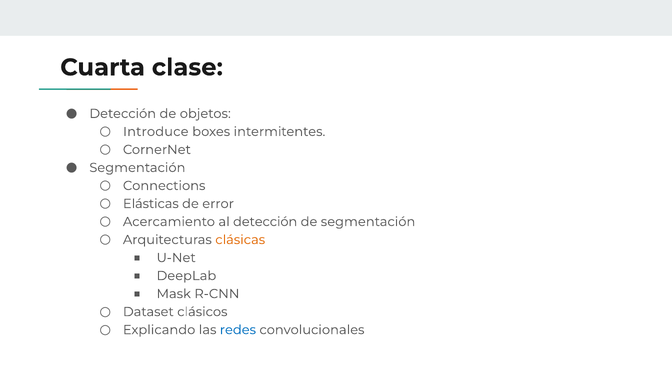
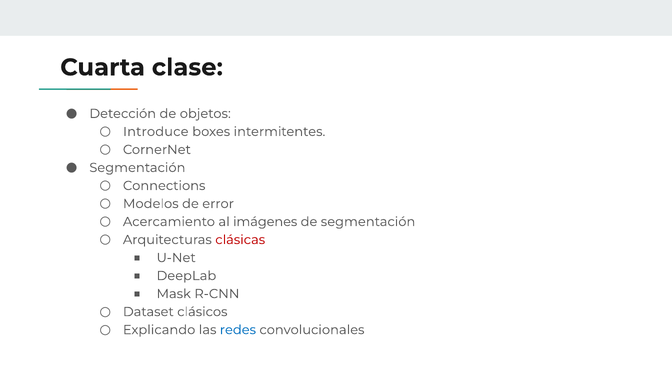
Elásticas: Elásticas -> Modelos
al detección: detección -> imágenes
clásicas colour: orange -> red
